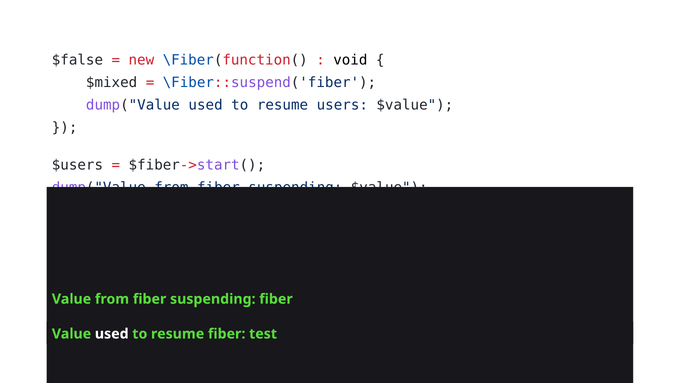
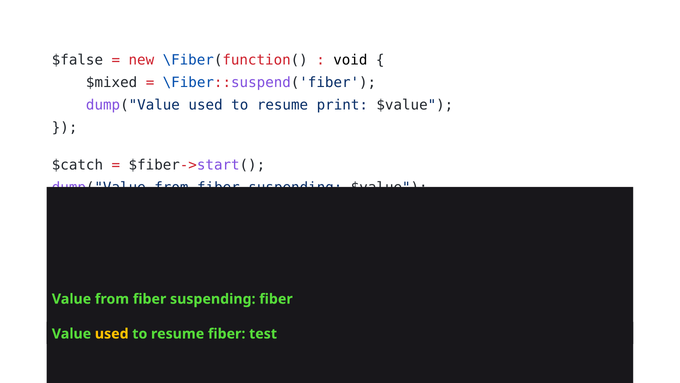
users: users -> print
$users: $users -> $catch
used at (112, 333) colour: white -> yellow
